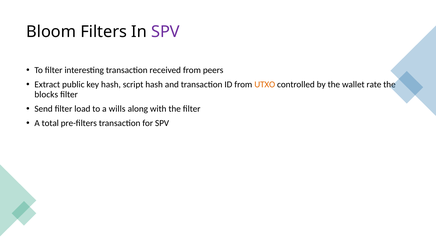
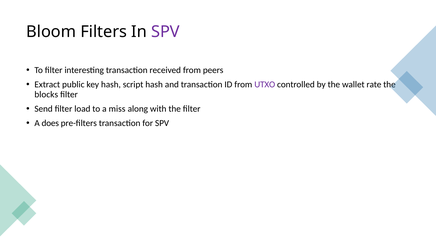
UTXO colour: orange -> purple
wills: wills -> miss
total: total -> does
